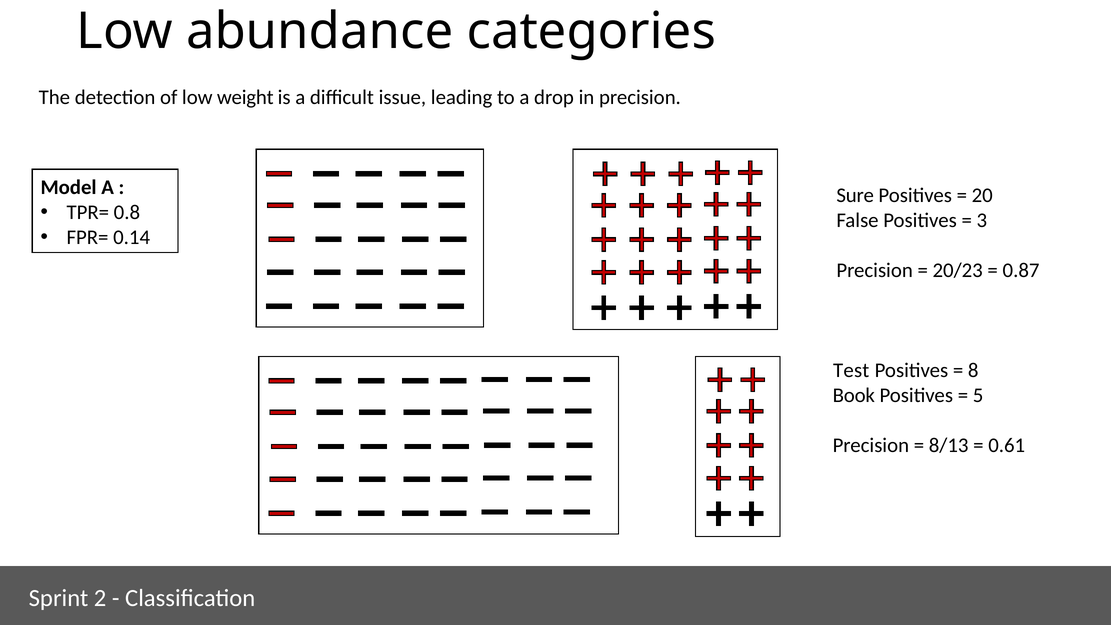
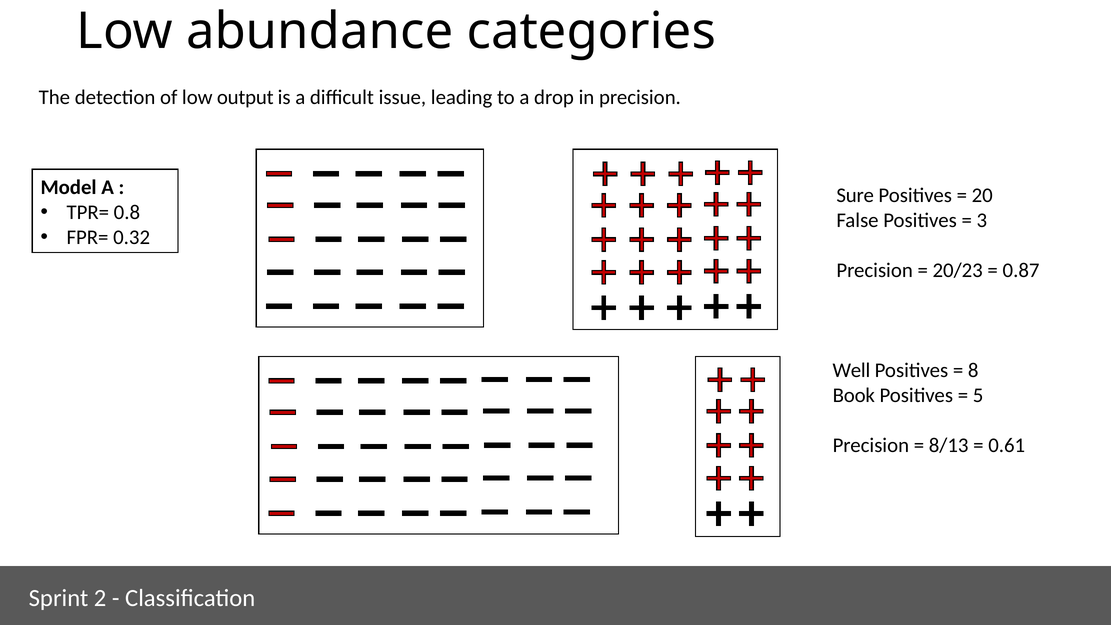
weight: weight -> output
0.14: 0.14 -> 0.32
Test: Test -> Well
